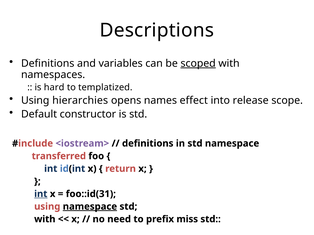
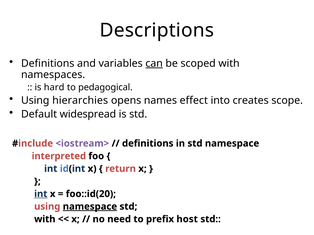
can underline: none -> present
scoped underline: present -> none
templatized: templatized -> pedagogical
release: release -> creates
constructor: constructor -> widespread
transferred: transferred -> interpreted
foo::id(31: foo::id(31 -> foo::id(20
miss: miss -> host
